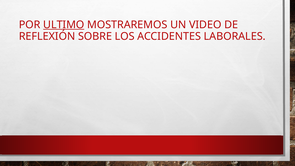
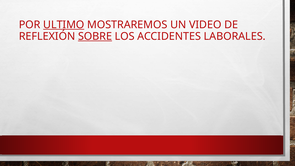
SOBRE underline: none -> present
